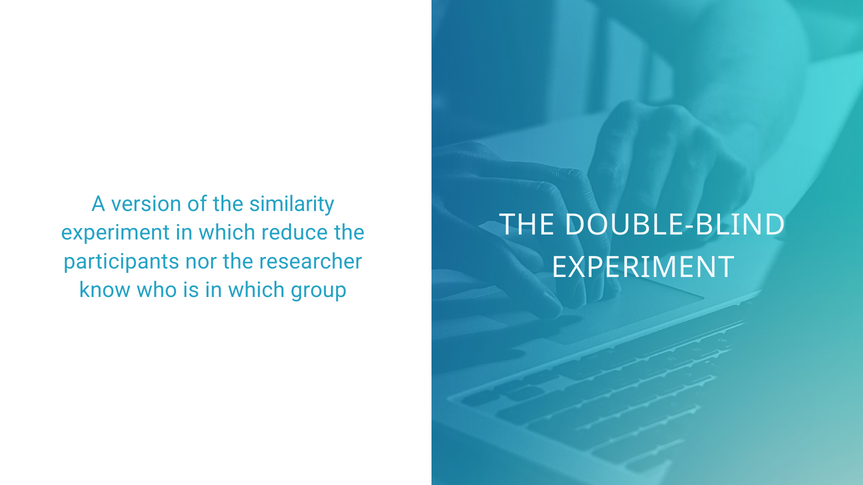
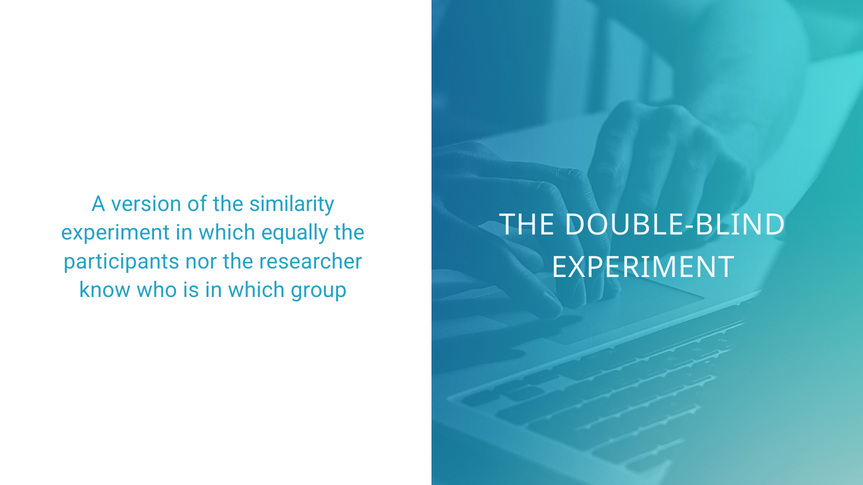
reduce: reduce -> equally
